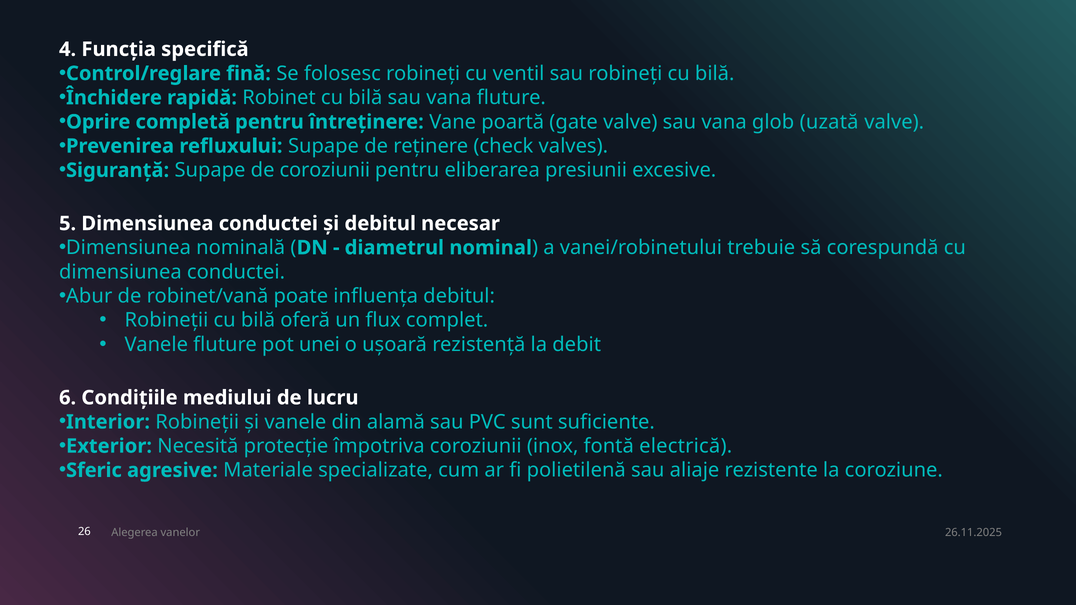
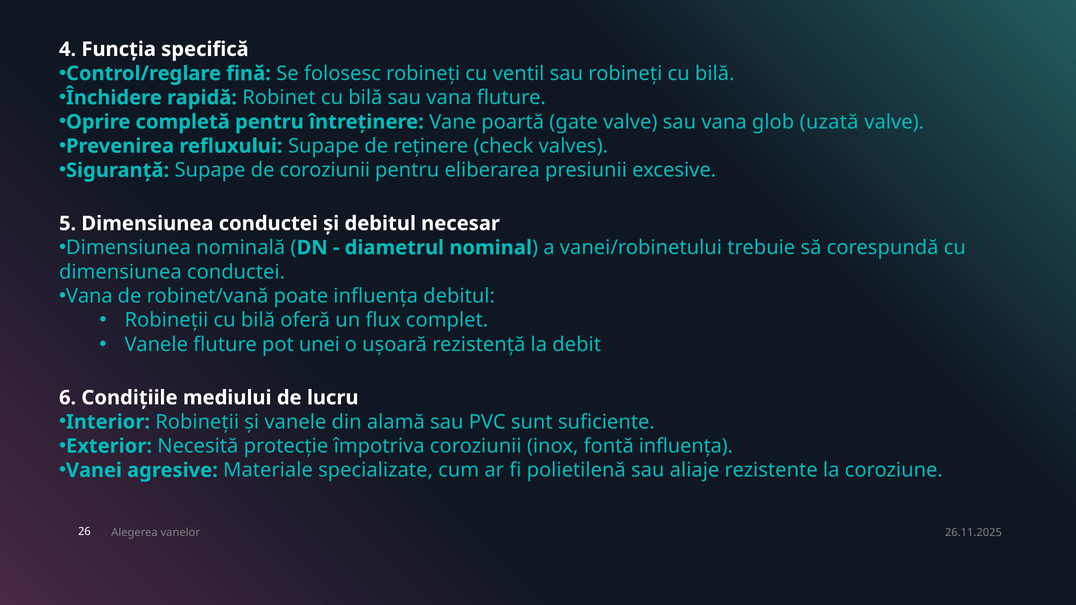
Abur at (89, 296): Abur -> Vana
fontă electrică: electrică -> influența
Sferic: Sferic -> Vanei
